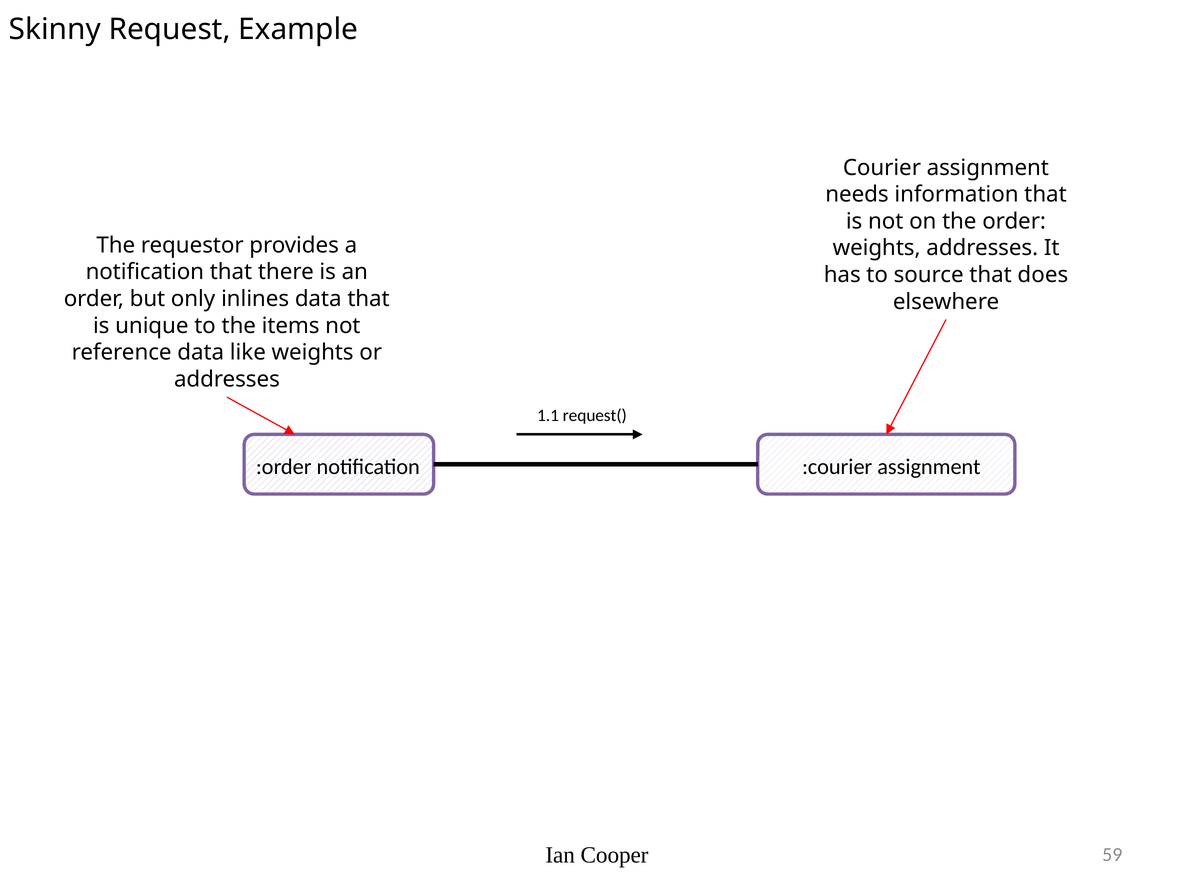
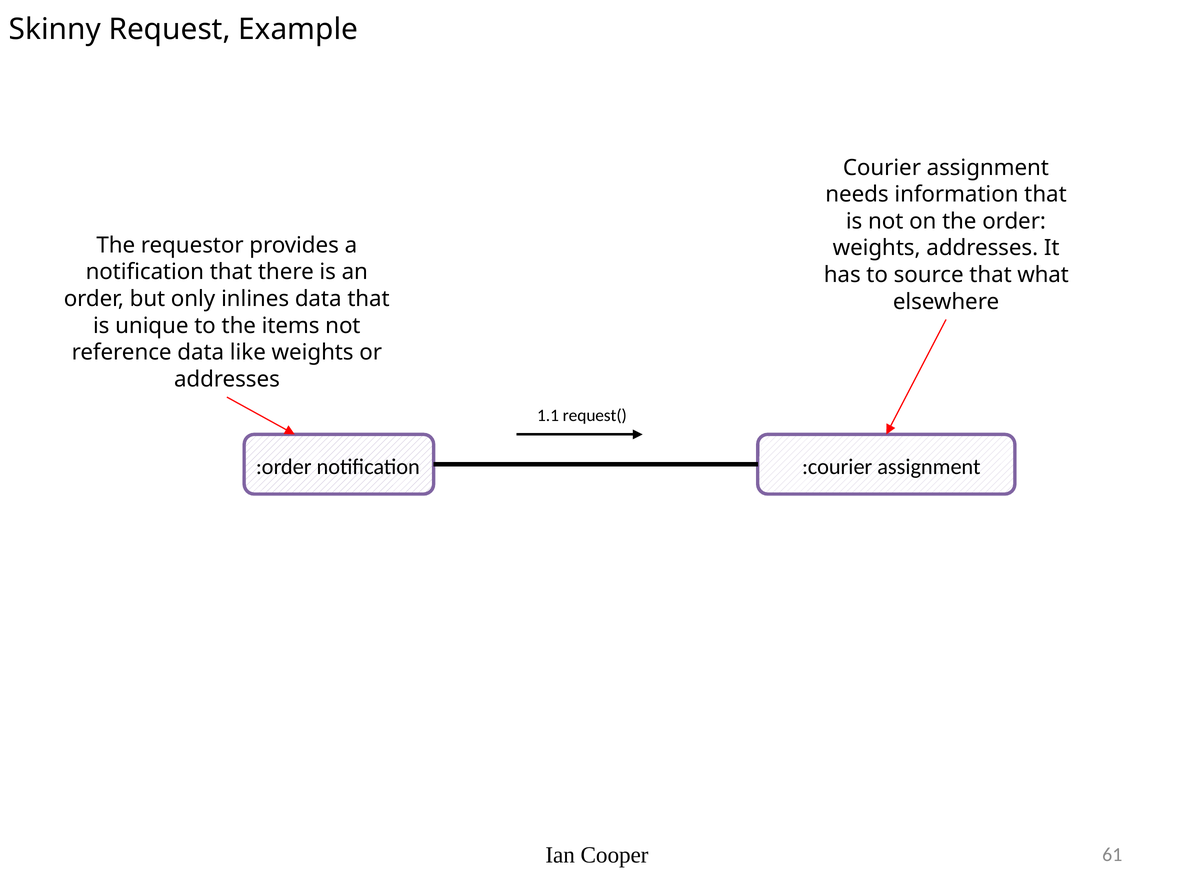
does: does -> what
59: 59 -> 61
